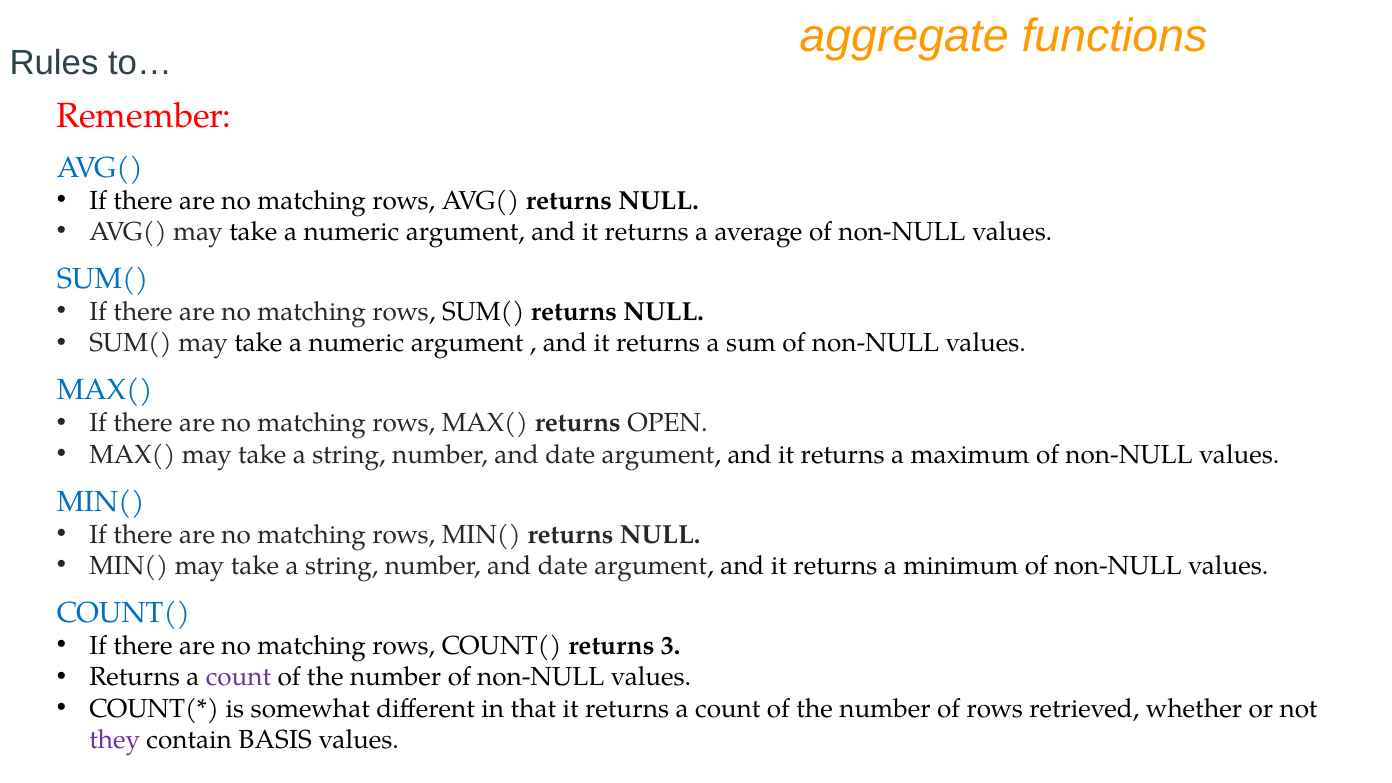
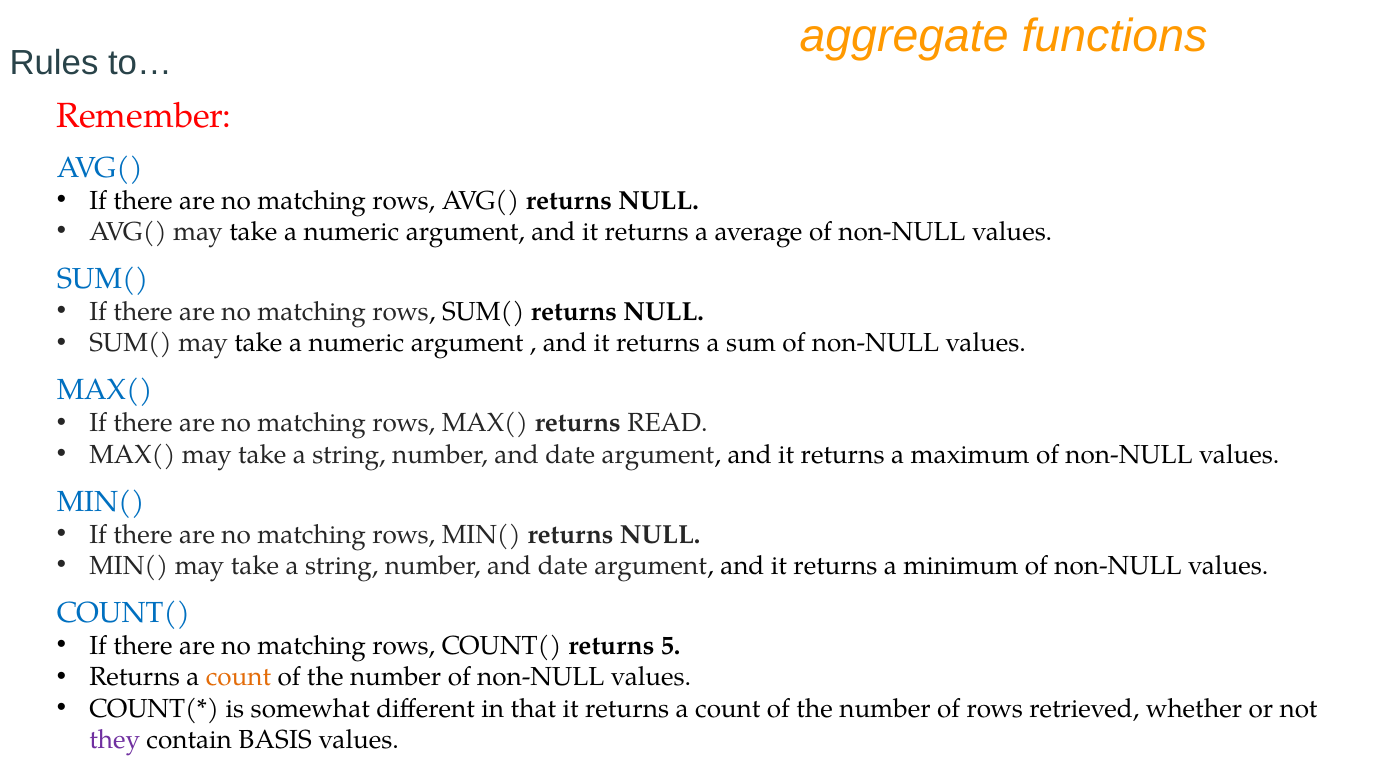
OPEN: OPEN -> READ
3: 3 -> 5
count at (238, 677) colour: purple -> orange
